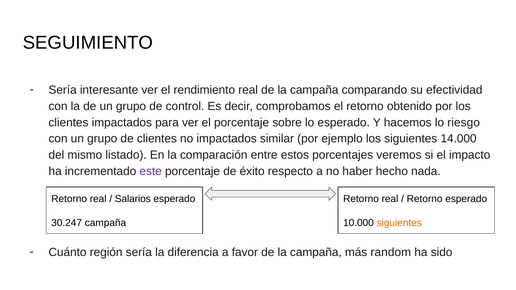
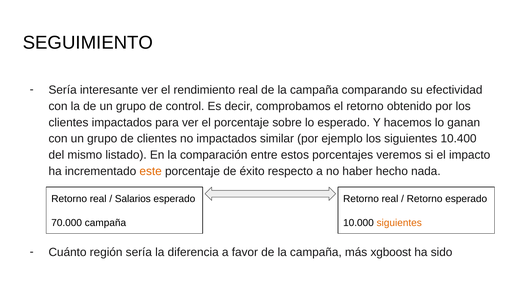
riesgo: riesgo -> ganan
14.000: 14.000 -> 10.400
este colour: purple -> orange
30.247: 30.247 -> 70.000
random: random -> xgboost
